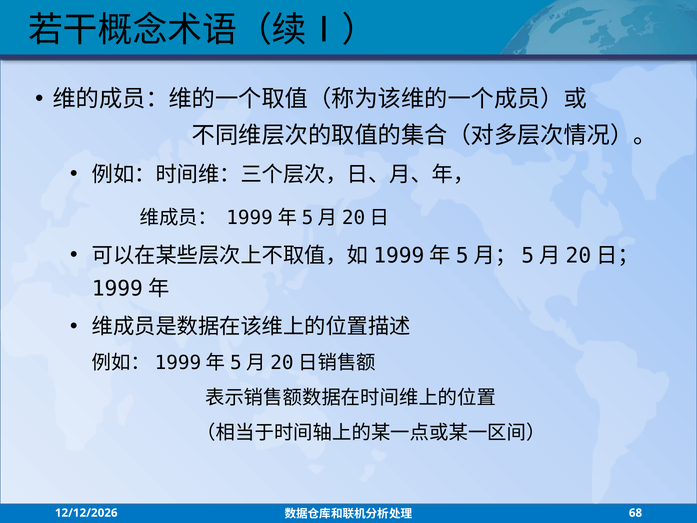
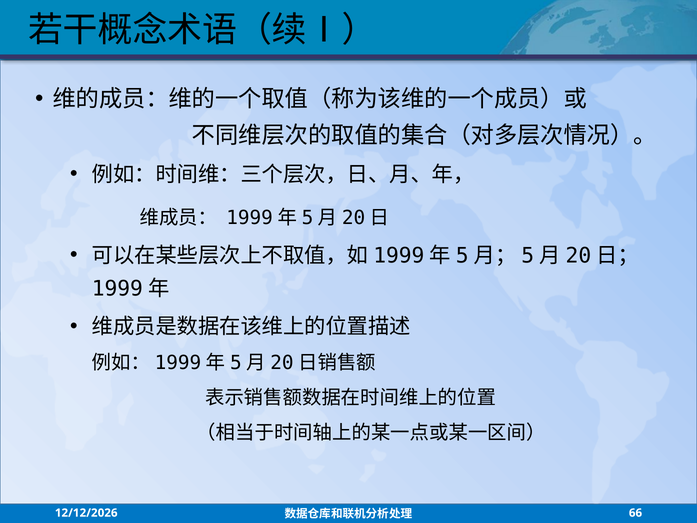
68: 68 -> 66
